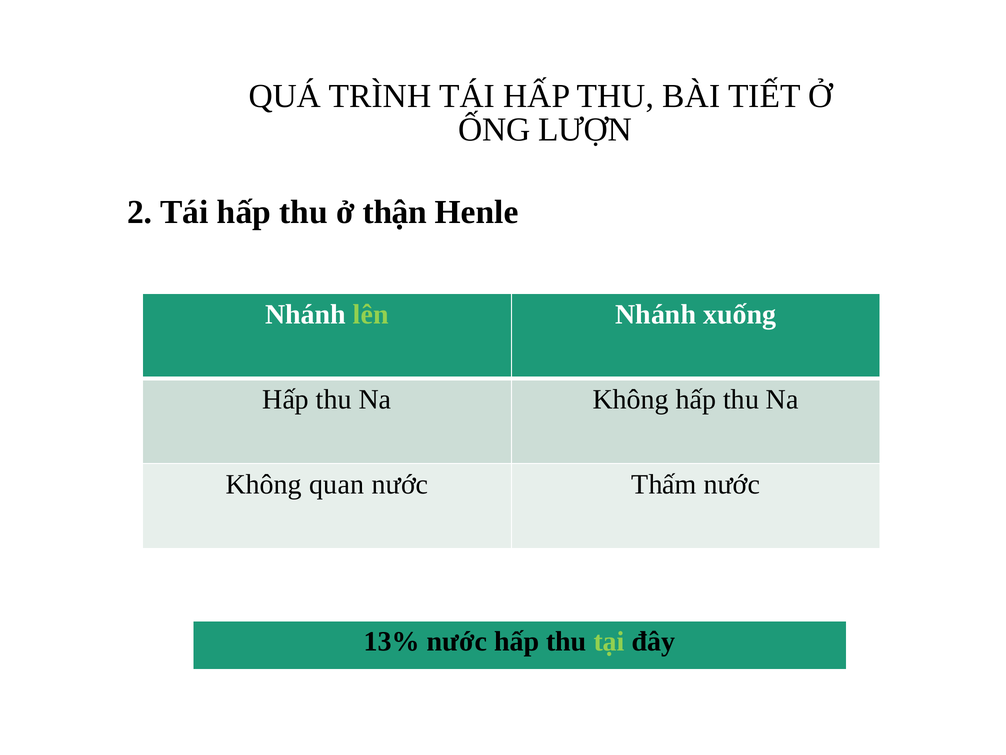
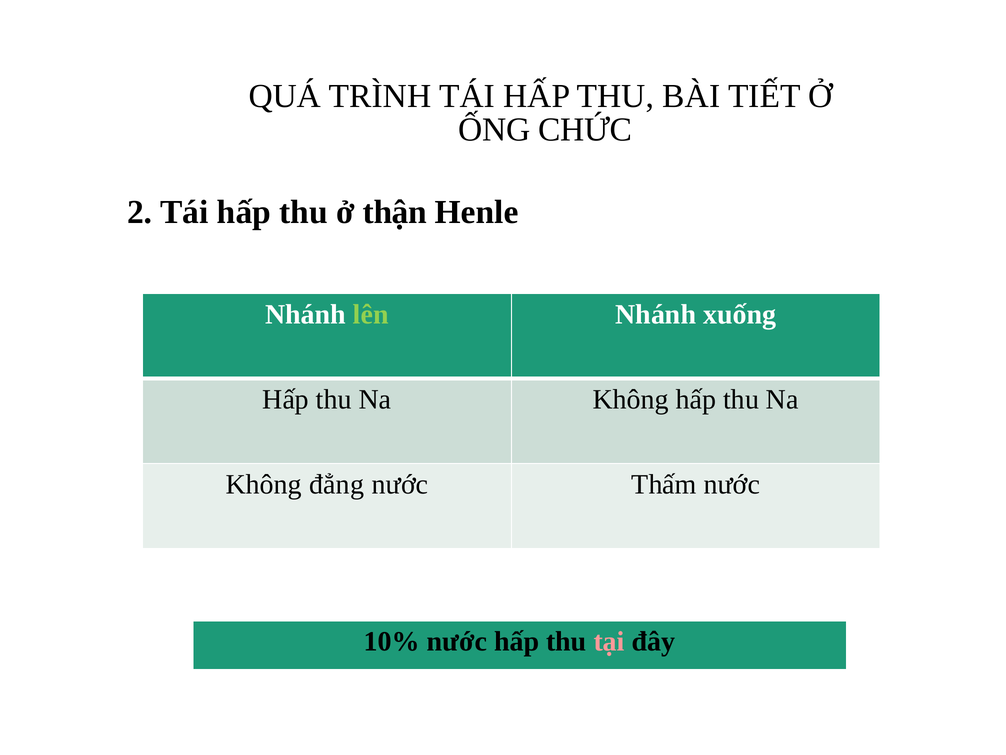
LƯỢN: LƯỢN -> CHỨC
quan: quan -> đẳng
13%: 13% -> 10%
tại colour: light green -> pink
